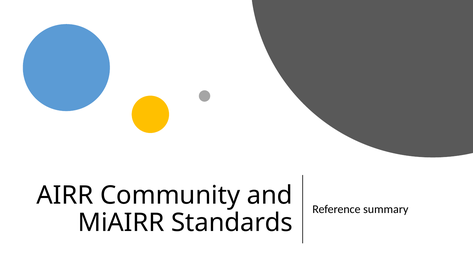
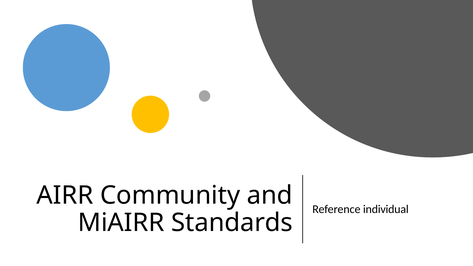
summary: summary -> individual
